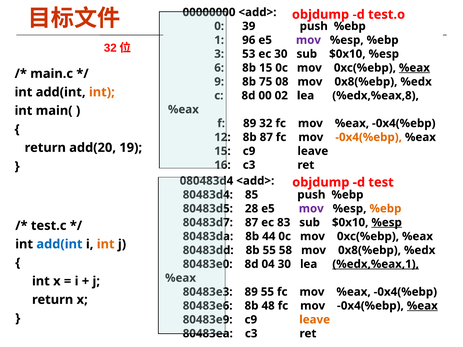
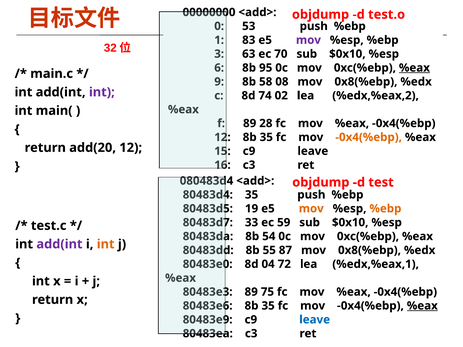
39: 39 -> 53
96: 96 -> 83
53: 53 -> 63
ec 30: 30 -> 70
8b 15: 15 -> 95
75: 75 -> 58
int at (102, 92) colour: orange -> purple
00: 00 -> 74
%edx,%eax,8: %edx,%eax,8 -> %edx,%eax,2
32: 32 -> 28
87 at (266, 137): 87 -> 35
add(20 19: 19 -> 12
85 at (252, 195): 85 -> 35
28: 28 -> 19
mov at (311, 209) colour: purple -> orange
87 at (252, 223): 87 -> 33
83: 83 -> 59
%esp at (387, 223) underline: present -> none
44: 44 -> 54
add(int at (59, 244) colour: blue -> purple
58: 58 -> 87
04 30: 30 -> 72
%edx,%eax,1 underline: present -> none
89 55: 55 -> 75
48 at (268, 306): 48 -> 35
leave at (315, 320) colour: orange -> blue
